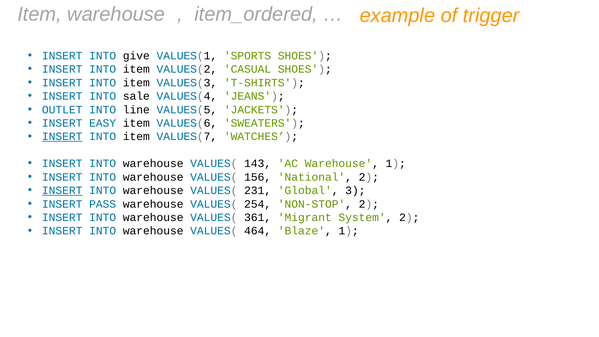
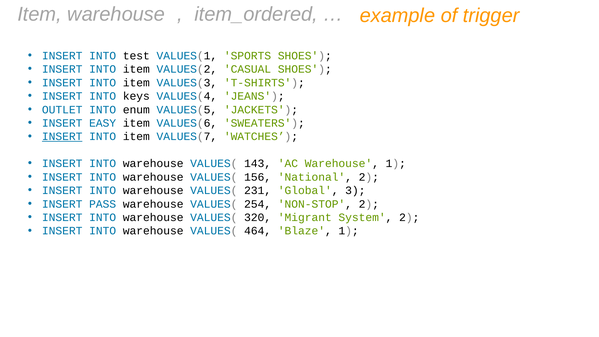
give: give -> test
sale: sale -> keys
line: line -> enum
INSERT at (62, 190) underline: present -> none
361: 361 -> 320
